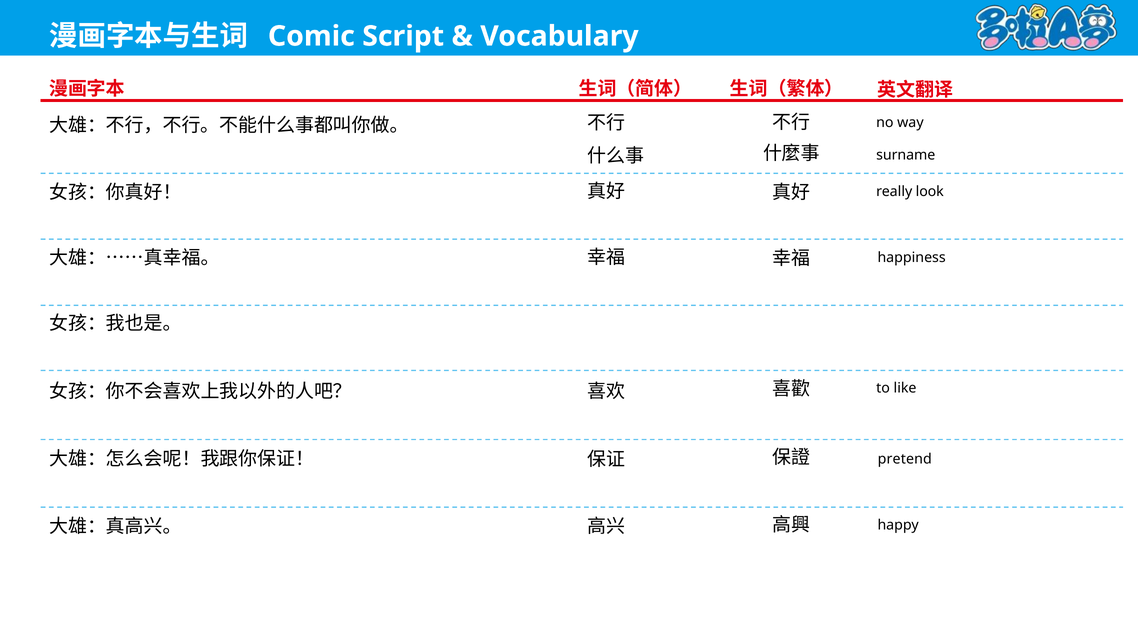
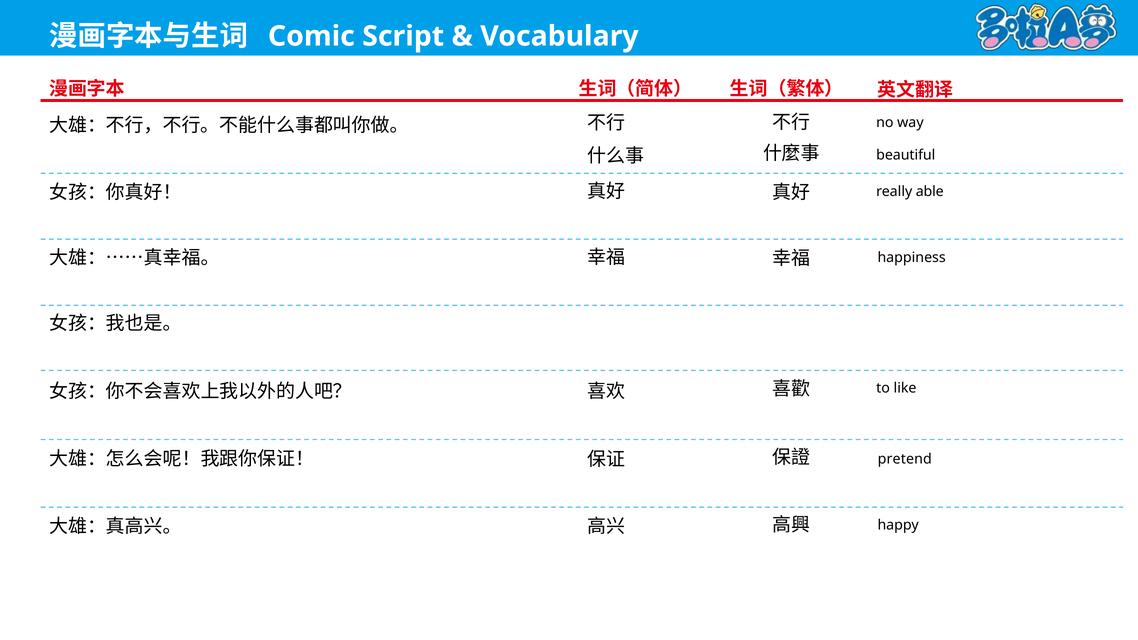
surname: surname -> beautiful
look: look -> able
